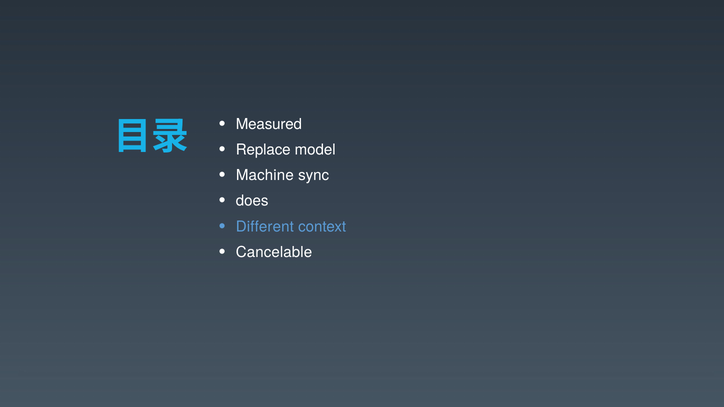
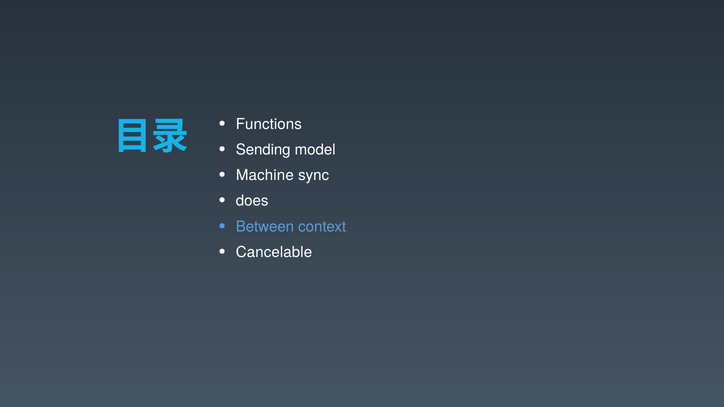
Measured: Measured -> Functions
Replace: Replace -> Sending
Different: Different -> Between
